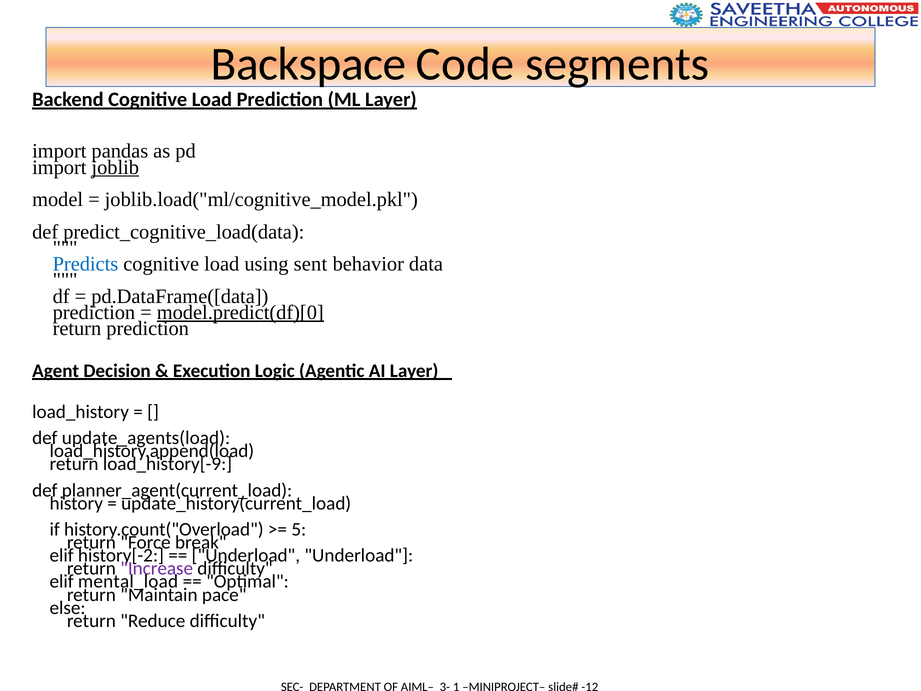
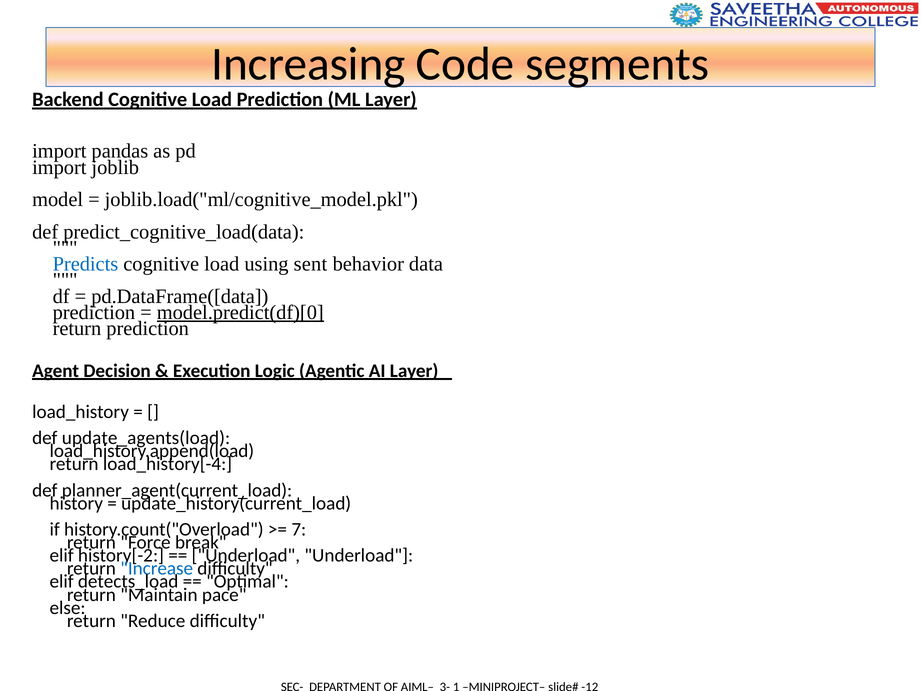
Backspace: Backspace -> Increasing
joblib underline: present -> none
load_history[-9: load_history[-9 -> load_history[-4
5: 5 -> 7
Increase colour: purple -> blue
mental_load: mental_load -> detects_load
